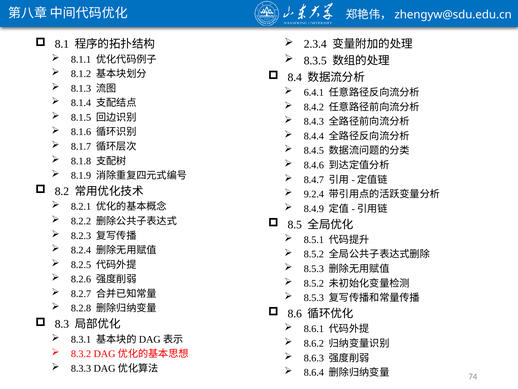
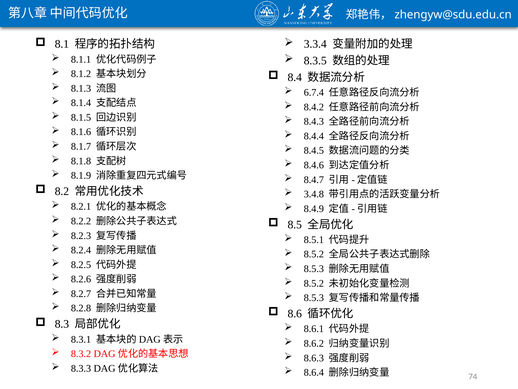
2.3.4: 2.3.4 -> 3.3.4
6.4.1: 6.4.1 -> 6.7.4
9.2.4: 9.2.4 -> 3.4.8
